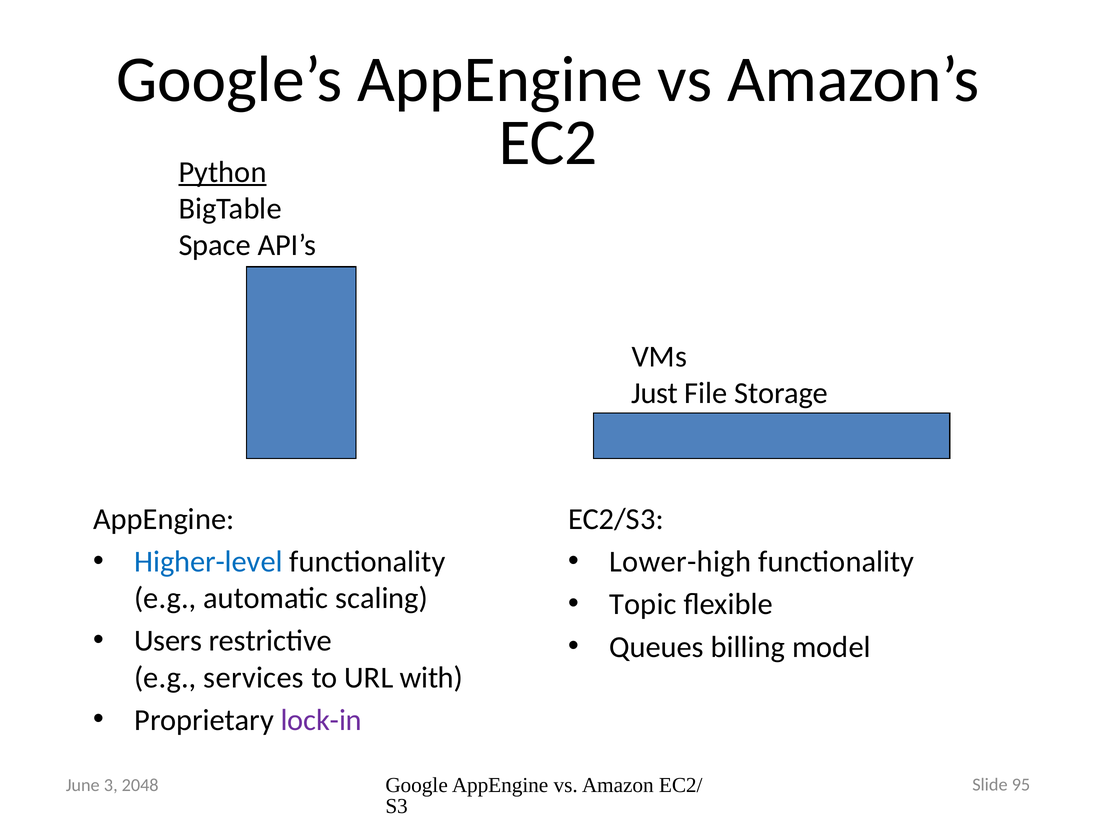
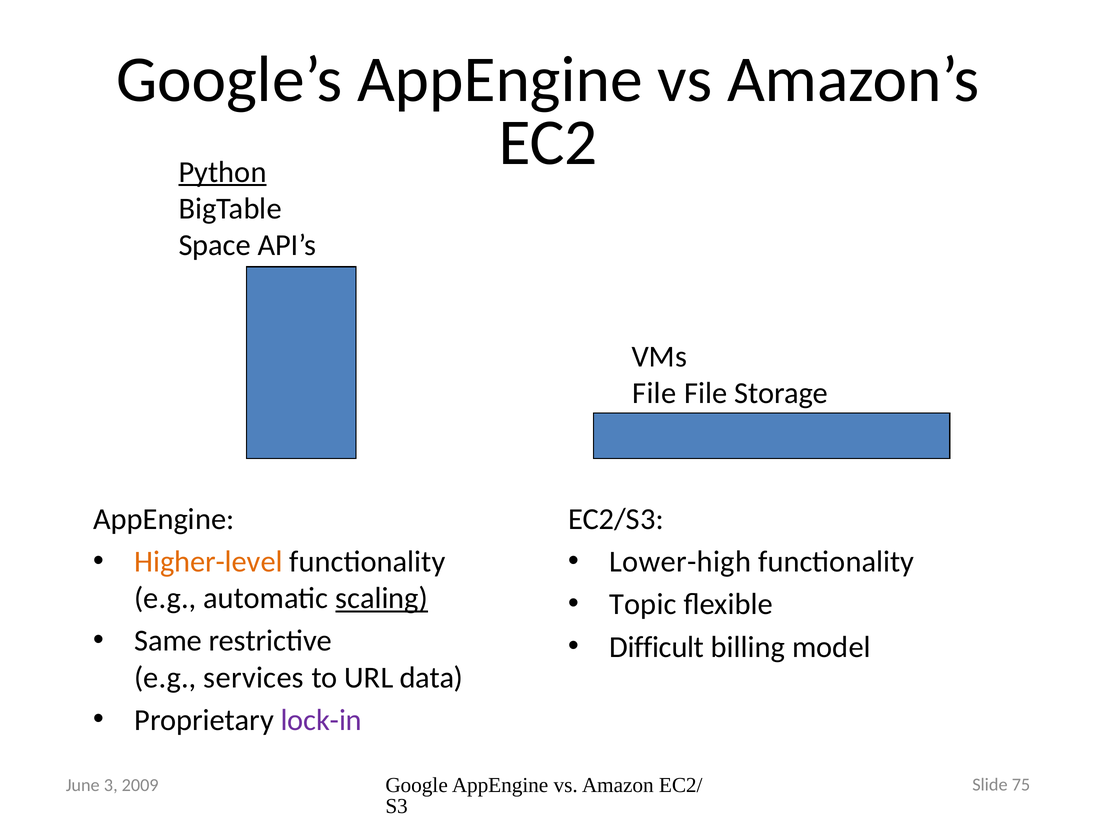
Just at (655, 393): Just -> File
Higher-level colour: blue -> orange
scaling underline: none -> present
Users: Users -> Same
Queues: Queues -> Difficult
with: with -> data
2048: 2048 -> 2009
95: 95 -> 75
